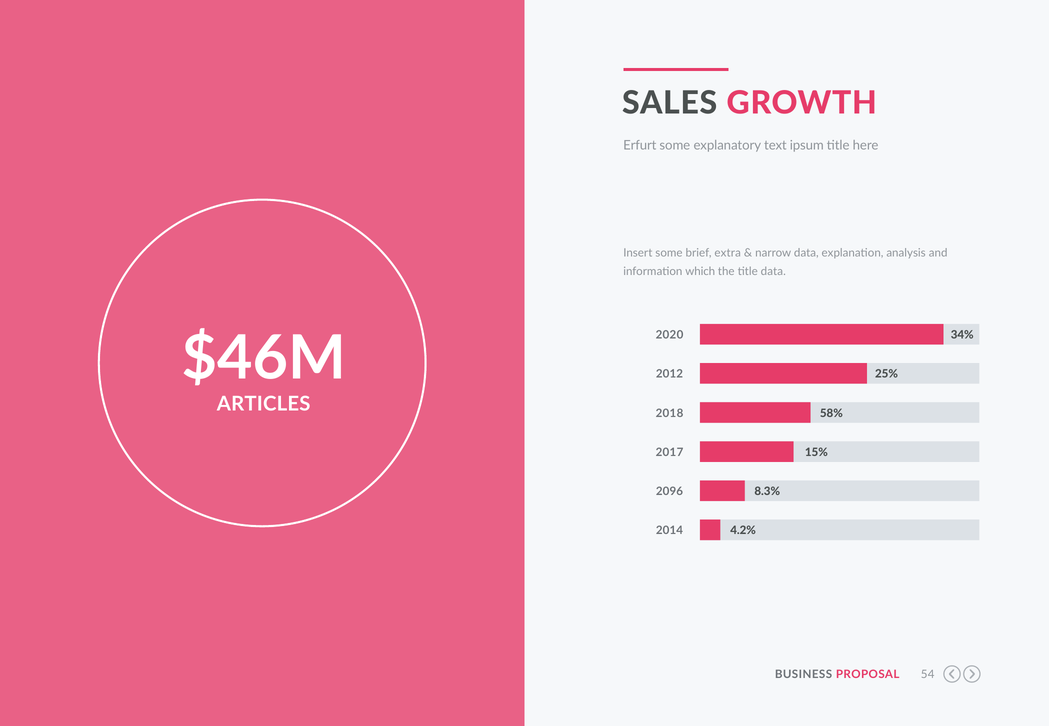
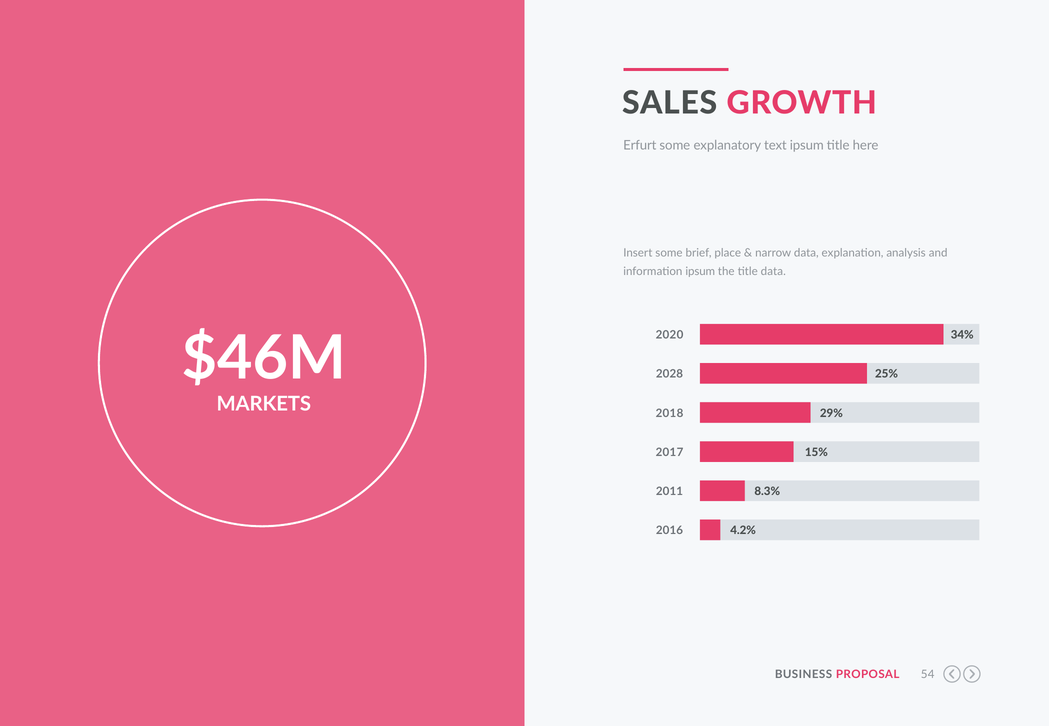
extra: extra -> place
information which: which -> ipsum
2012: 2012 -> 2028
ARTICLES: ARTICLES -> MARKETS
58%: 58% -> 29%
2096: 2096 -> 2011
2014: 2014 -> 2016
